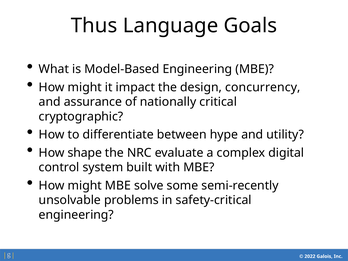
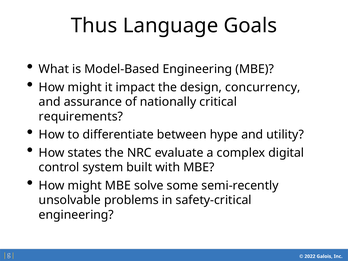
cryptographic: cryptographic -> requirements
shape: shape -> states
